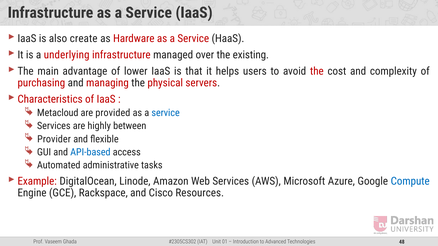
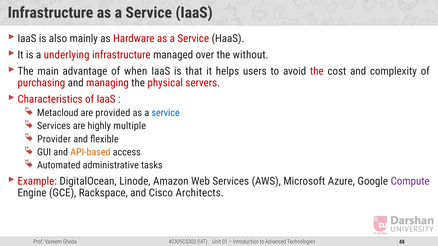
create: create -> mainly
existing: existing -> without
lower: lower -> when
between: between -> multiple
API-based colour: blue -> orange
Compute colour: blue -> purple
Resources: Resources -> Architects
